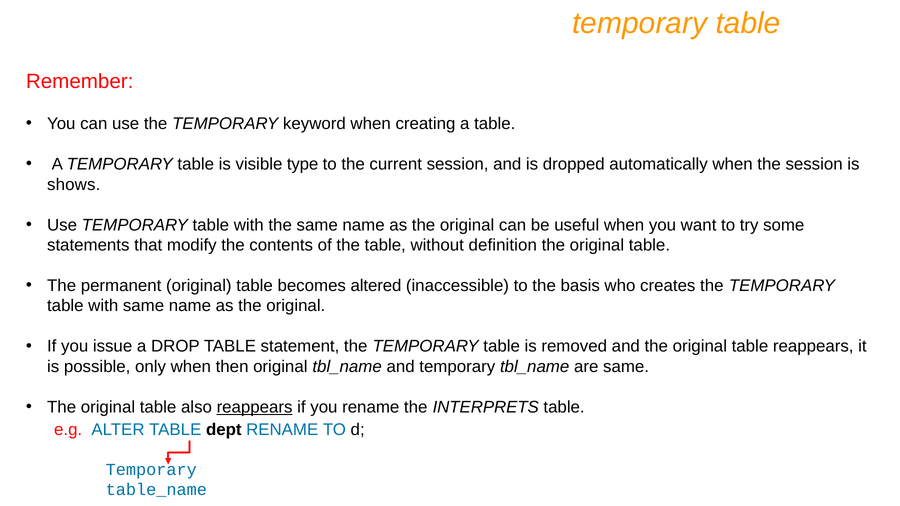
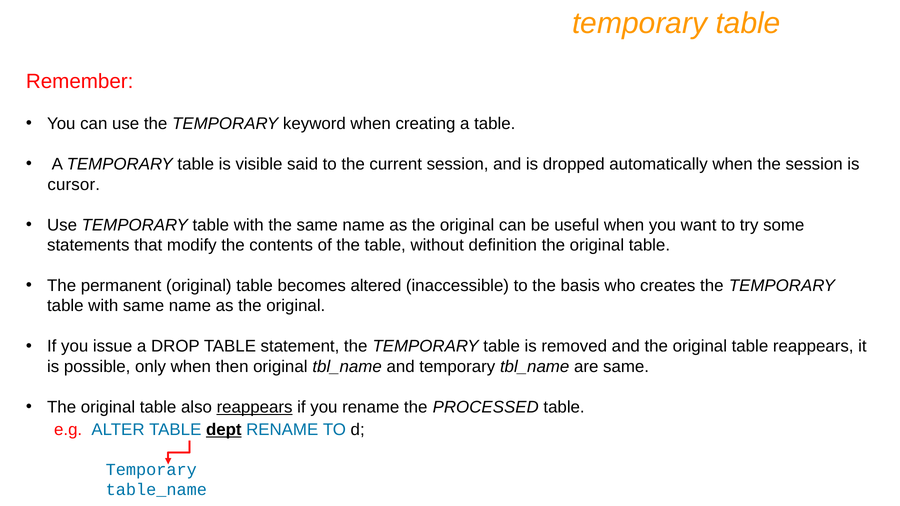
type: type -> said
shows: shows -> cursor
INTERPRETS: INTERPRETS -> PROCESSED
dept underline: none -> present
